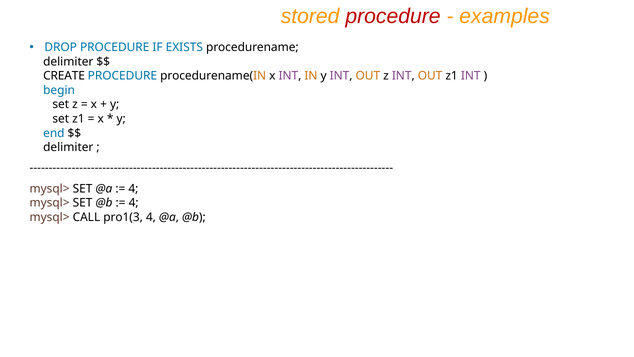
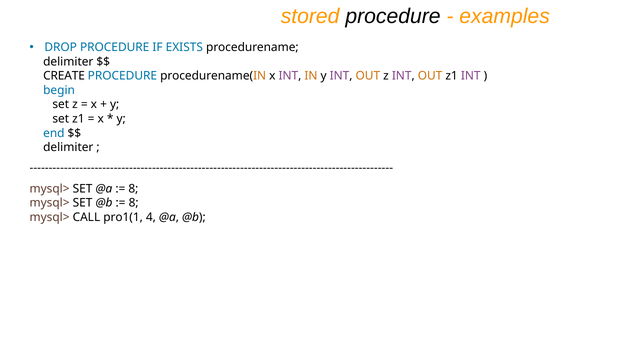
procedure at (393, 17) colour: red -> black
4 at (133, 188): 4 -> 8
4 at (134, 203): 4 -> 8
pro1(3: pro1(3 -> pro1(1
